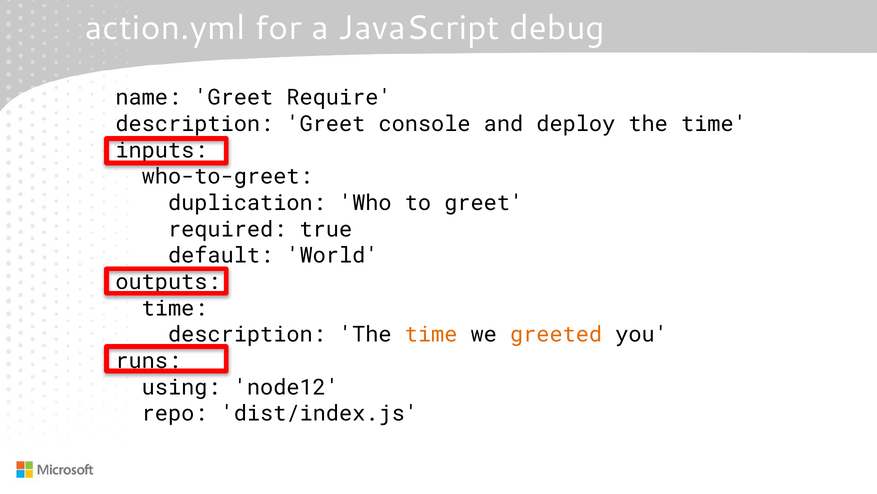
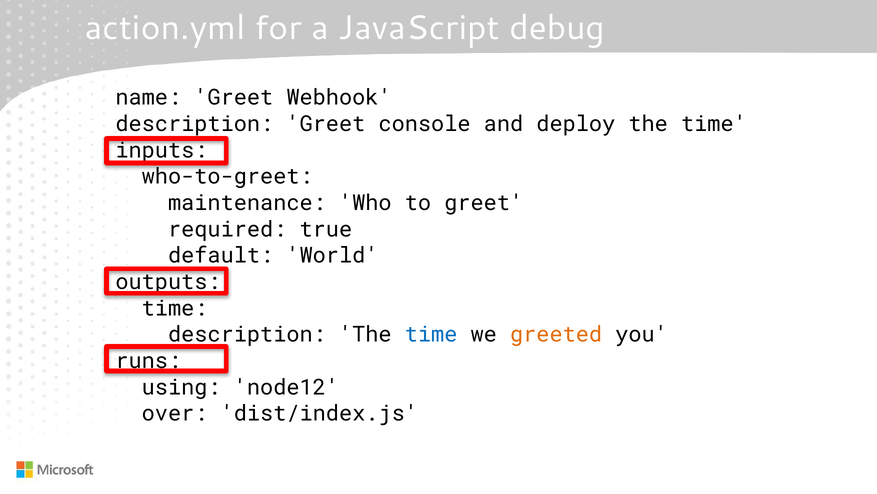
Require: Require -> Webhook
duplication: duplication -> maintenance
time at (431, 334) colour: orange -> blue
repo: repo -> over
